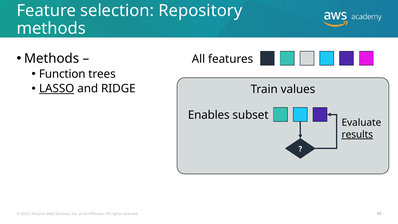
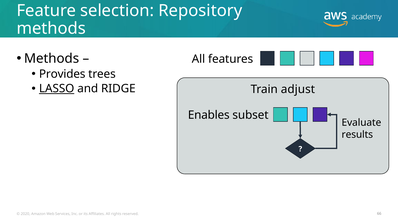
Function: Function -> Provides
values: values -> adjust
results underline: present -> none
